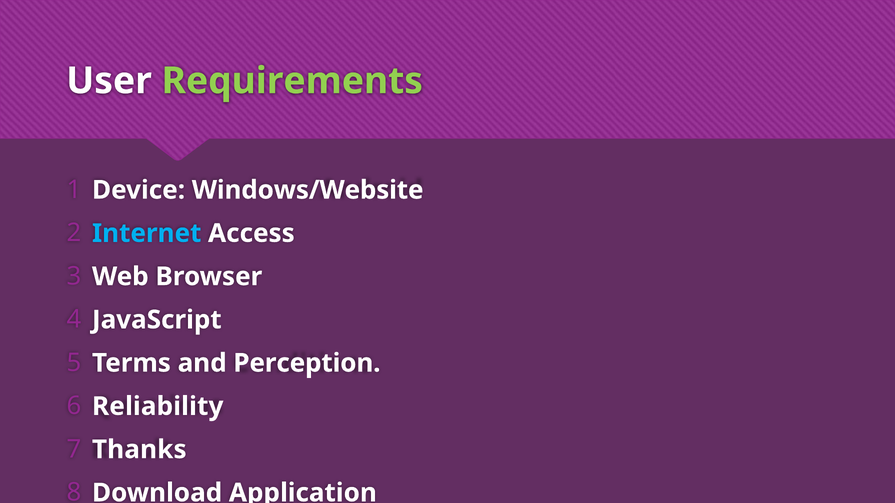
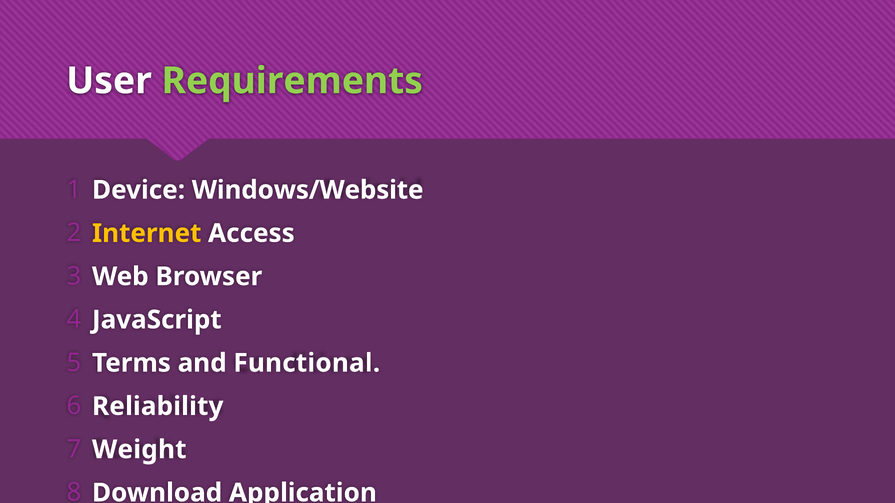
Internet colour: light blue -> yellow
Perception: Perception -> Functional
Thanks: Thanks -> Weight
